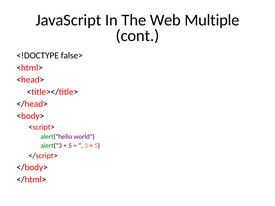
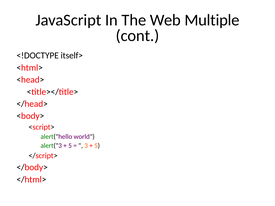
false>: false> -> itself>
